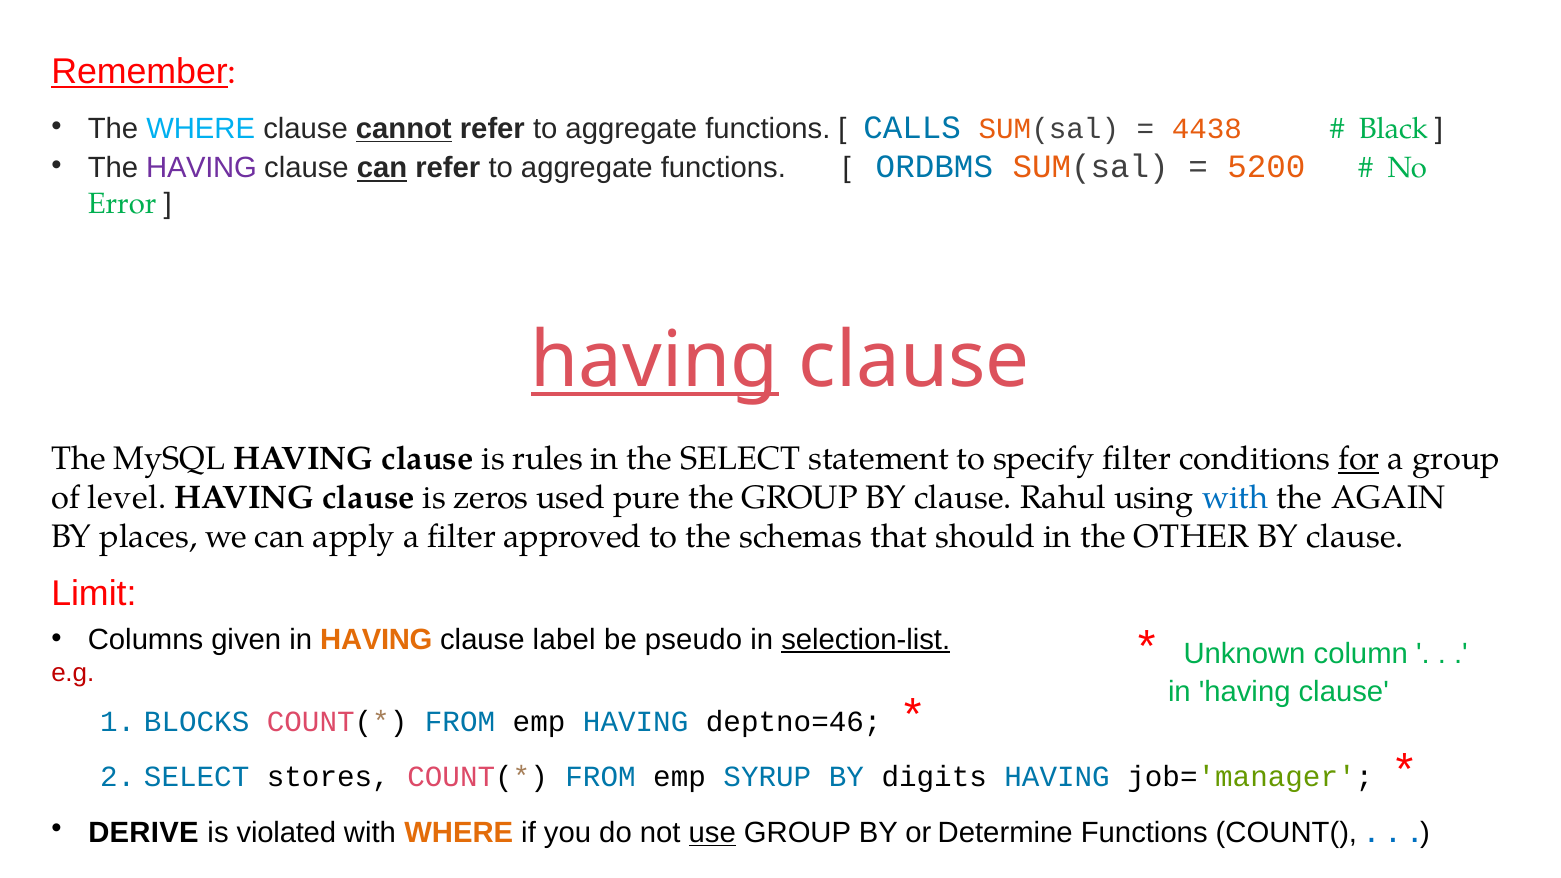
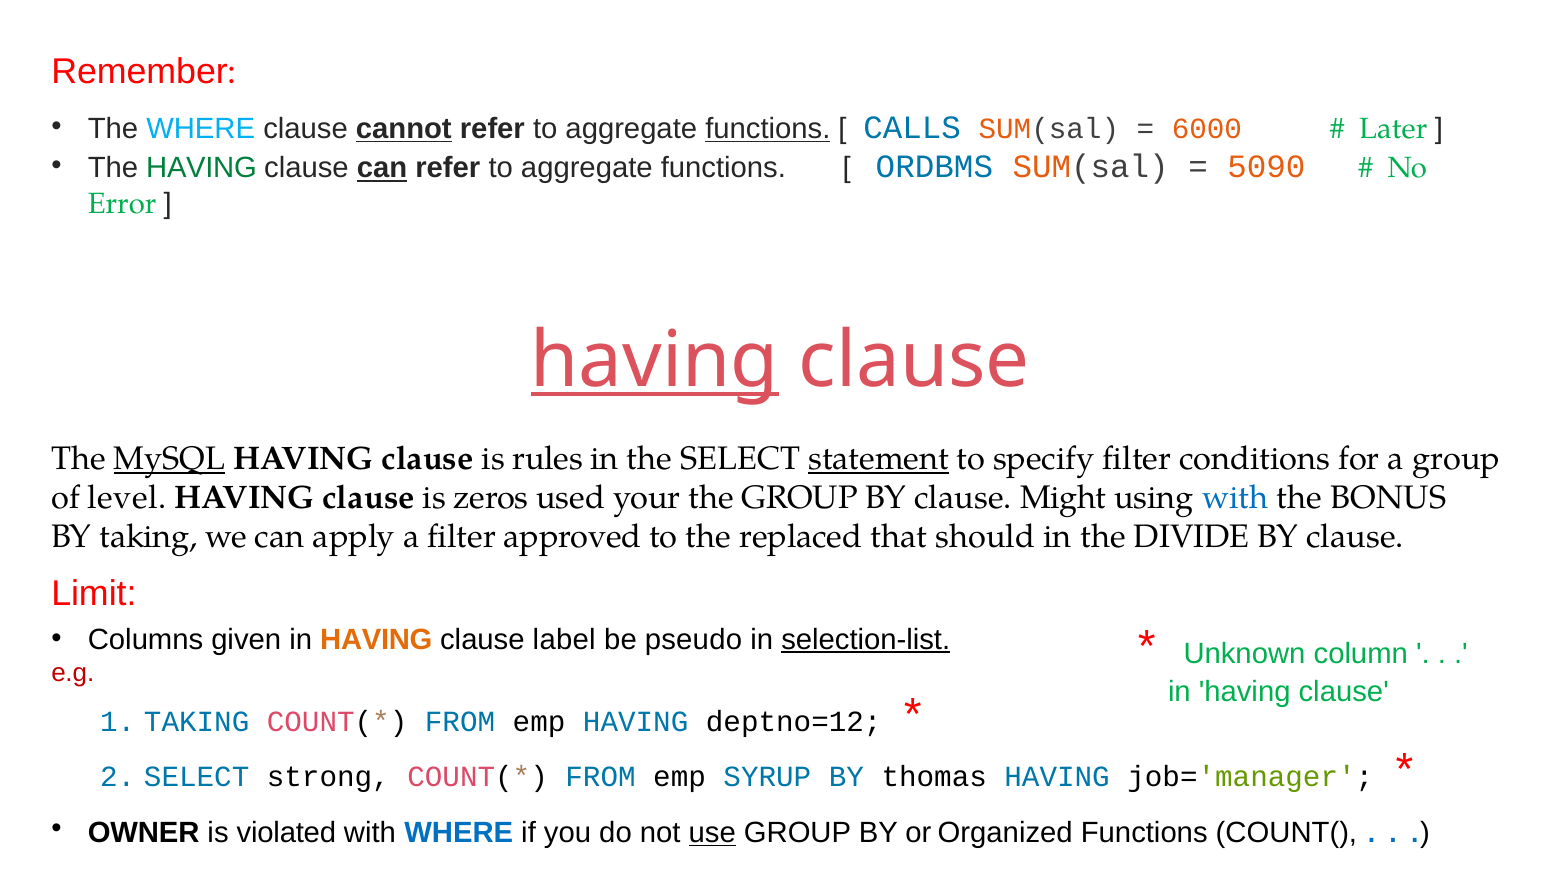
Remember underline: present -> none
functions at (768, 129) underline: none -> present
4438: 4438 -> 6000
Black: Black -> Later
HAVING at (202, 168) colour: purple -> green
5200: 5200 -> 5090
MySQL underline: none -> present
statement underline: none -> present
for underline: present -> none
pure: pure -> your
Rahul: Rahul -> Might
AGAIN: AGAIN -> BONUS
BY places: places -> taking
schemas: schemas -> replaced
OTHER: OTHER -> DIVIDE
BLOCKS at (197, 722): BLOCKS -> TAKING
deptno=46: deptno=46 -> deptno=12
stores: stores -> strong
digits: digits -> thomas
DERIVE: DERIVE -> OWNER
WHERE at (459, 833) colour: orange -> blue
Determine: Determine -> Organized
